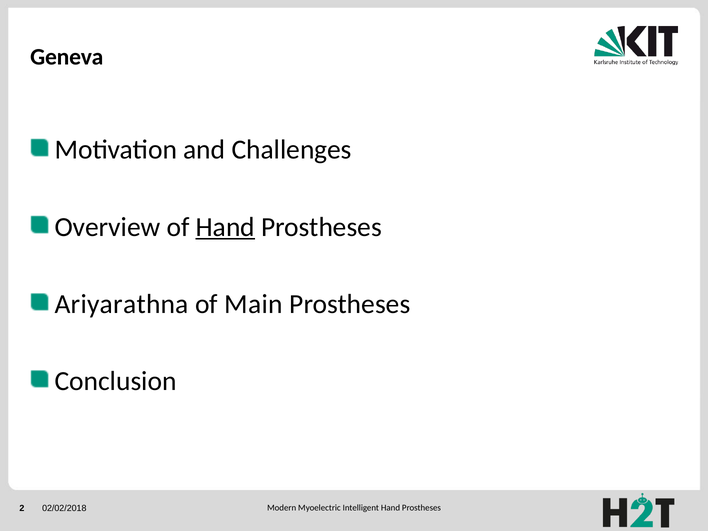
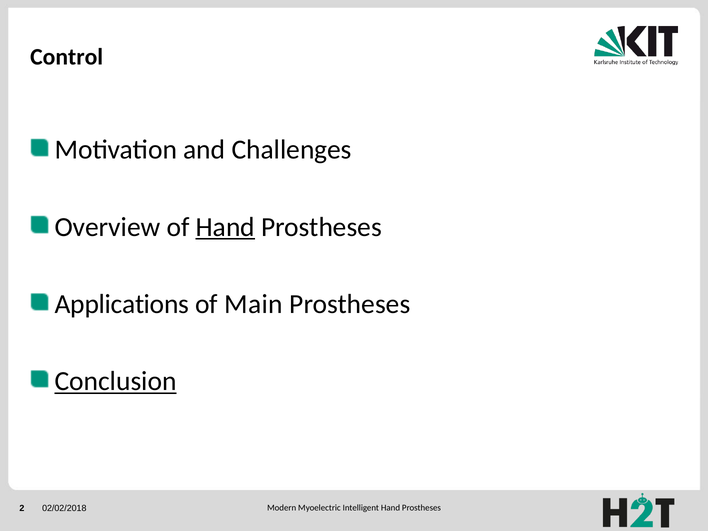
Geneva: Geneva -> Control
Ariyarathna: Ariyarathna -> Applications
Conclusion underline: none -> present
